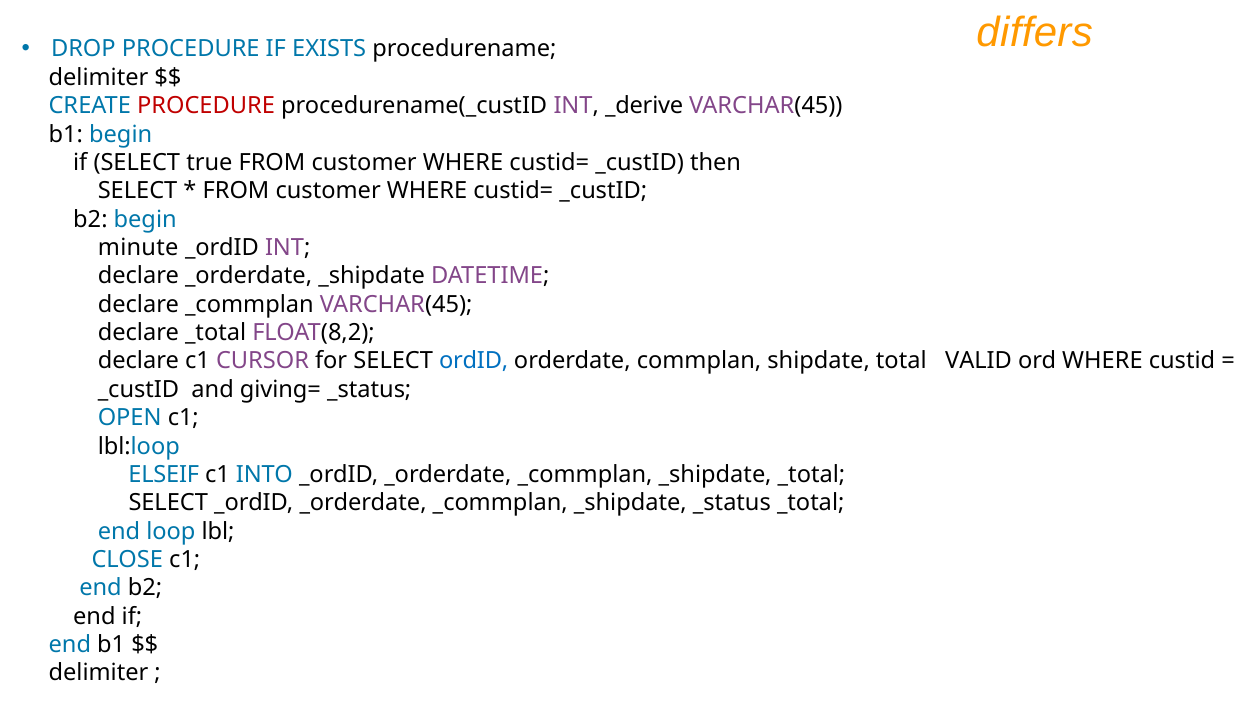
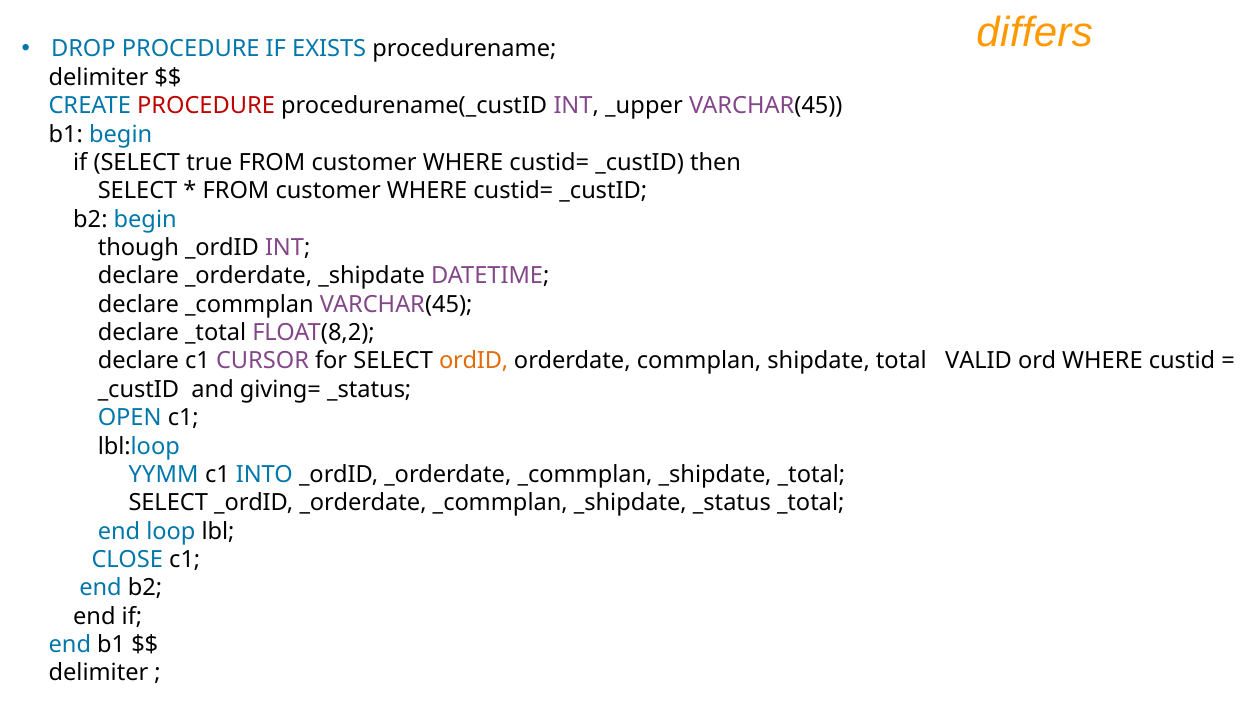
_derive: _derive -> _upper
minute: minute -> though
ordID colour: blue -> orange
ELSEIF: ELSEIF -> YYMM
